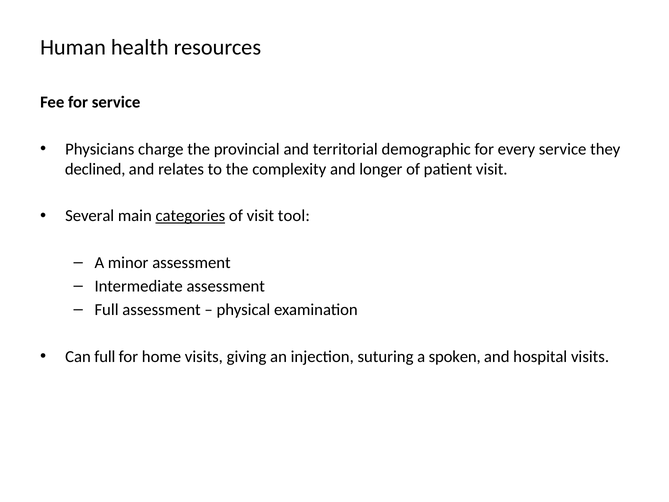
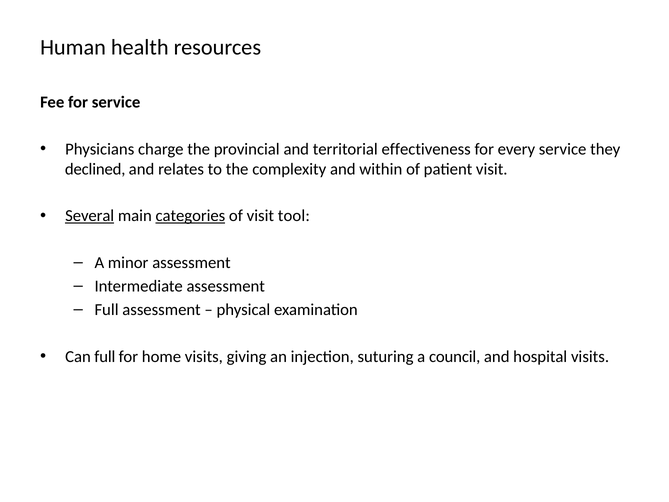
demographic: demographic -> effectiveness
longer: longer -> within
Several underline: none -> present
spoken: spoken -> council
